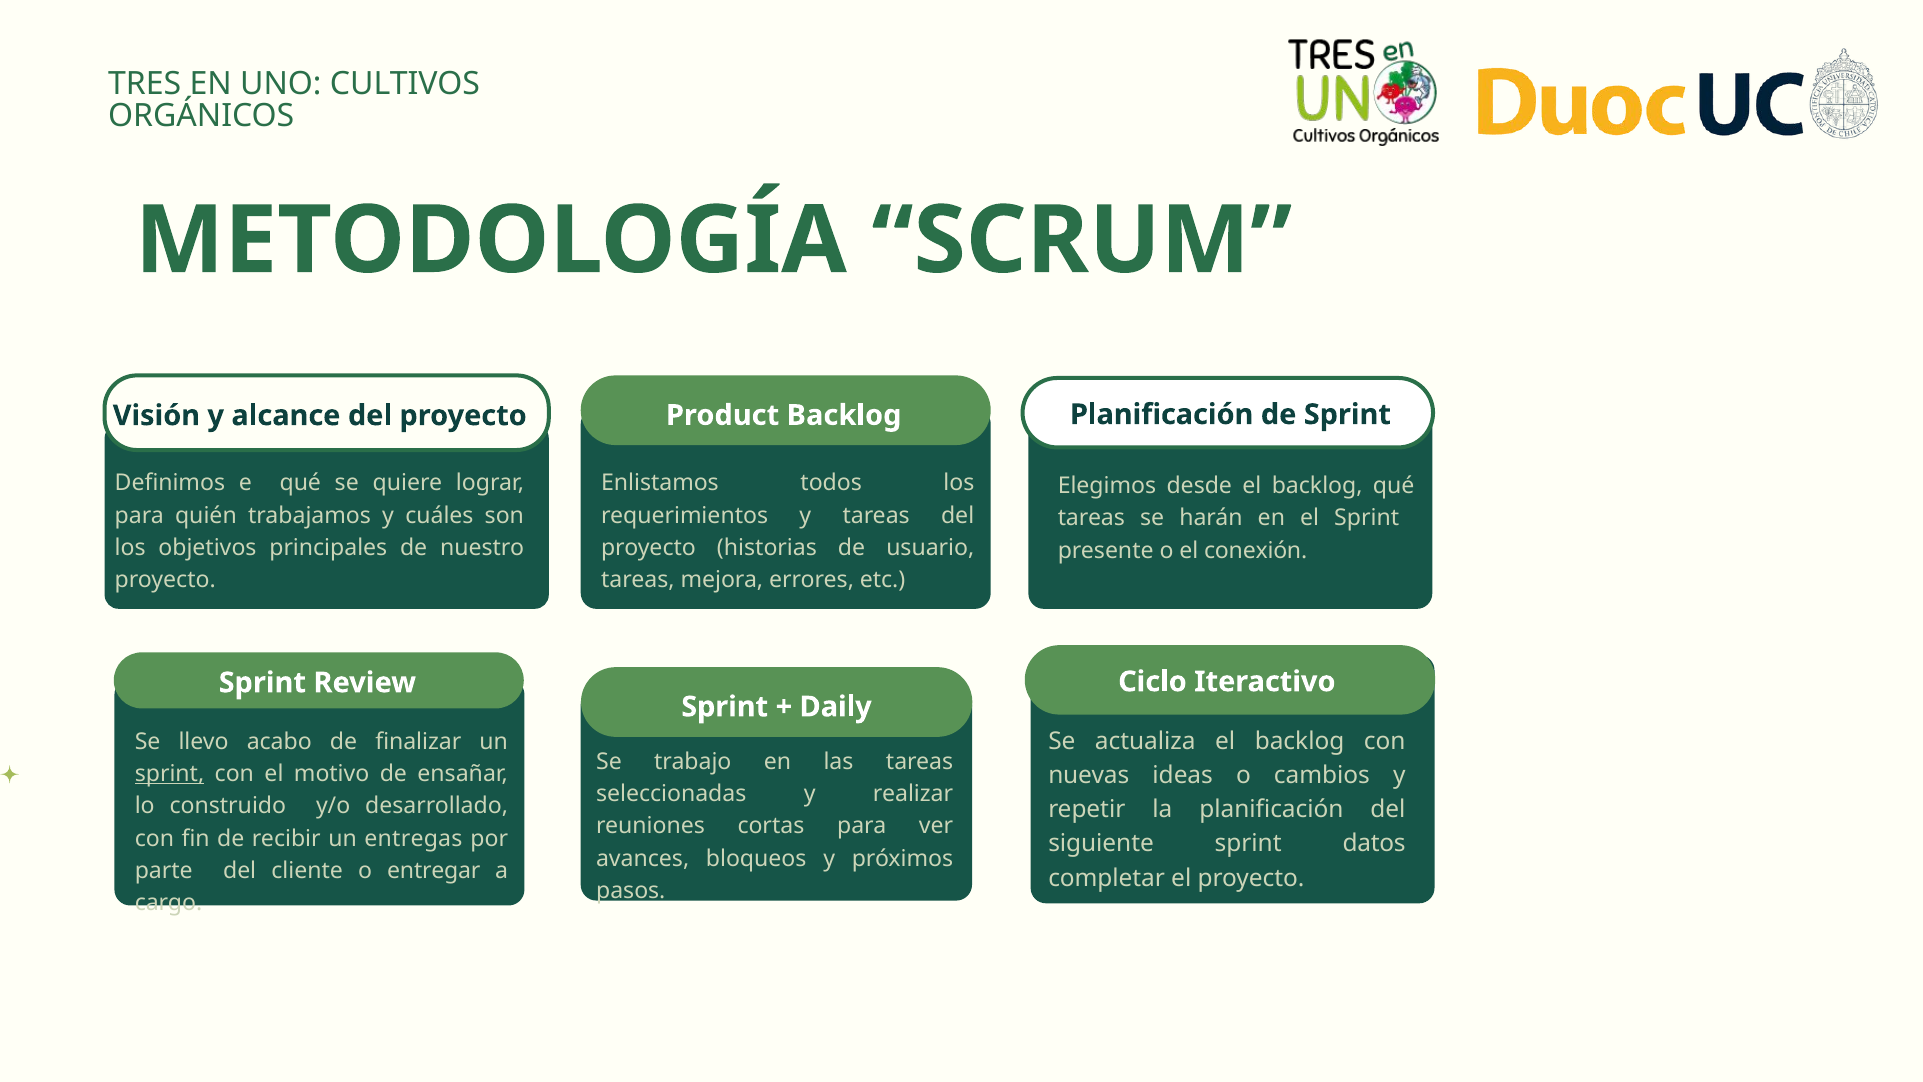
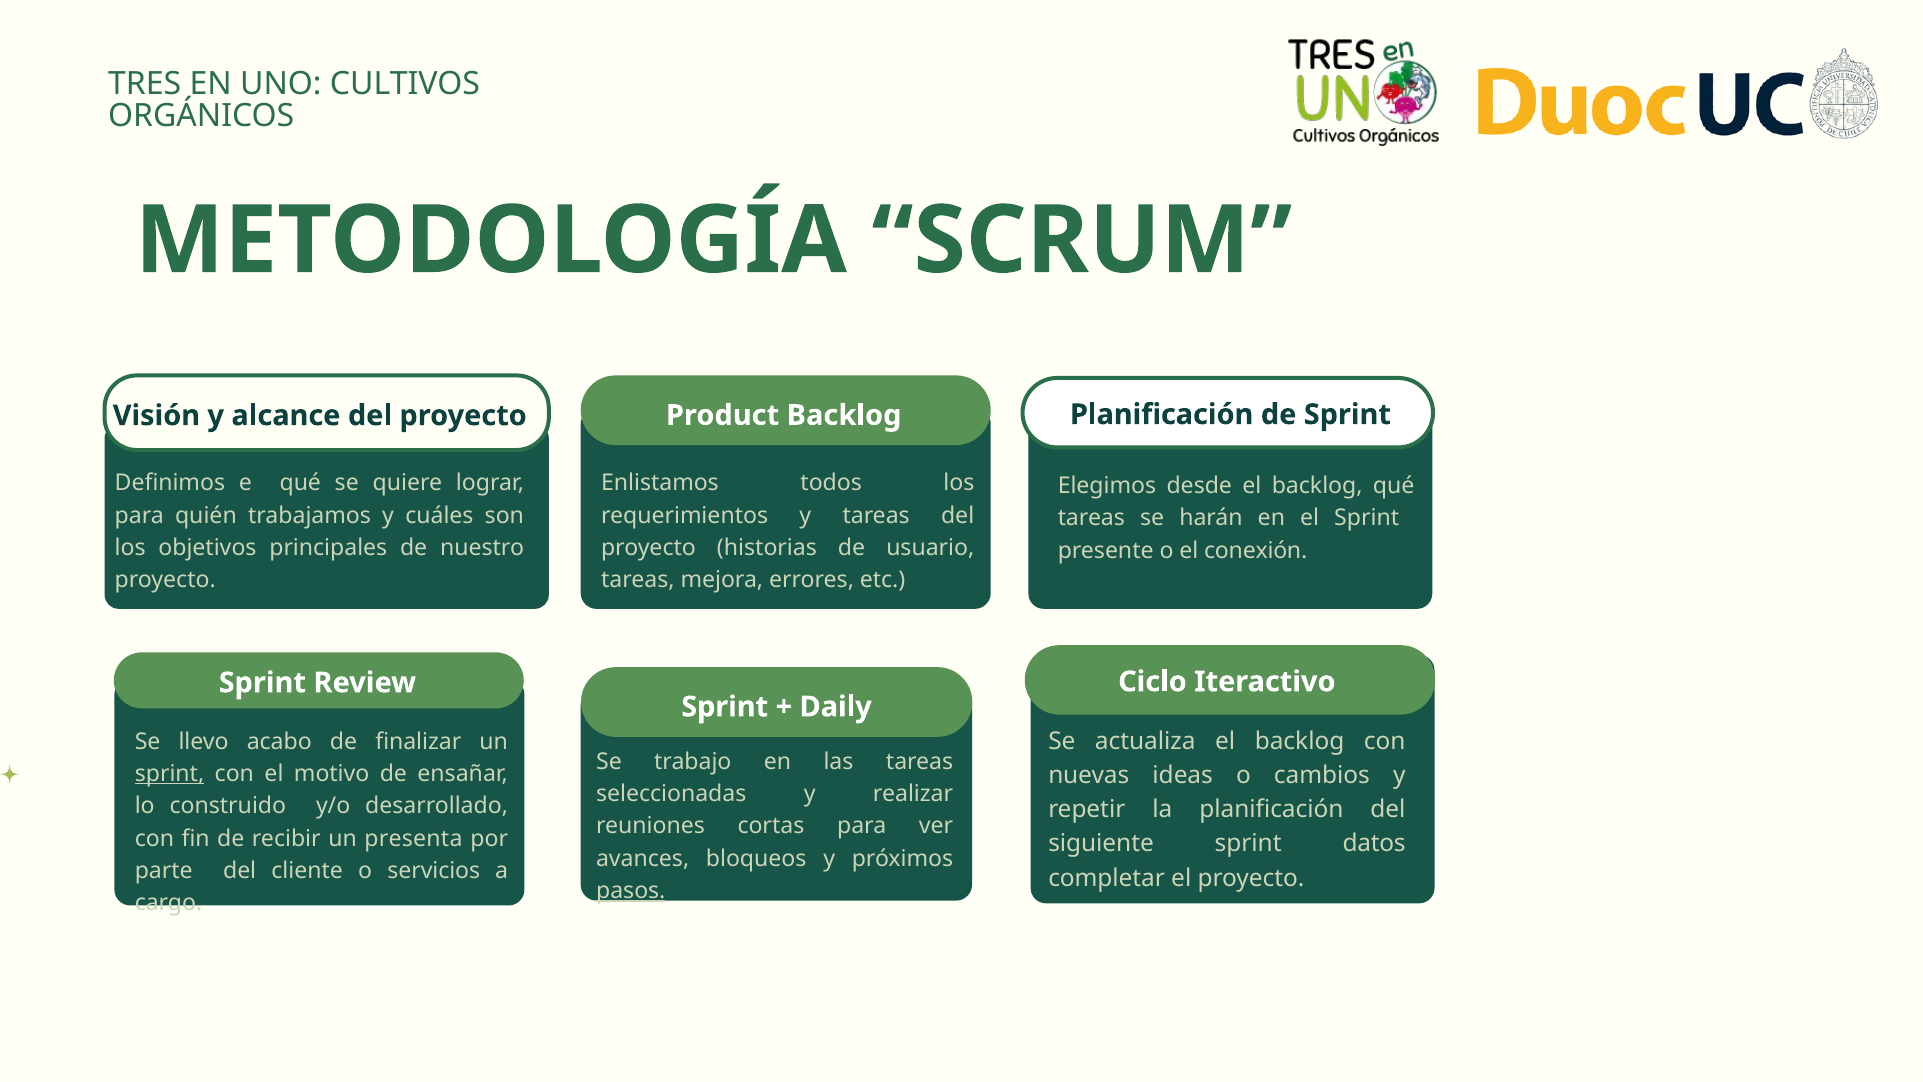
entregas: entregas -> presenta
entregar: entregar -> servicios
pasos underline: none -> present
